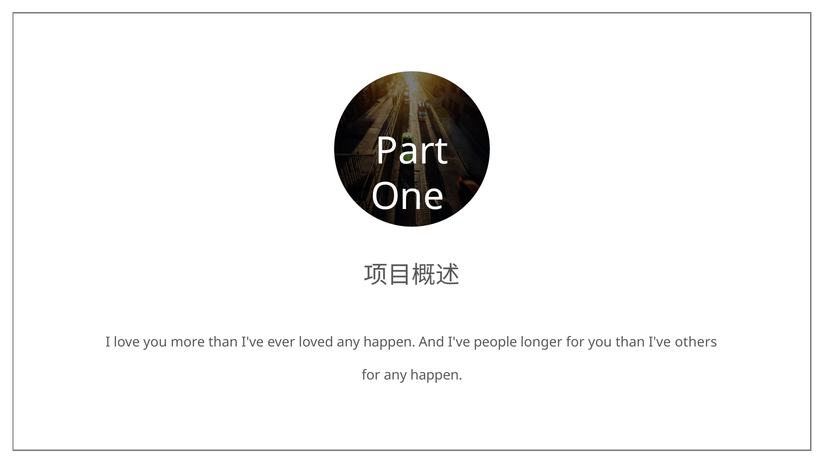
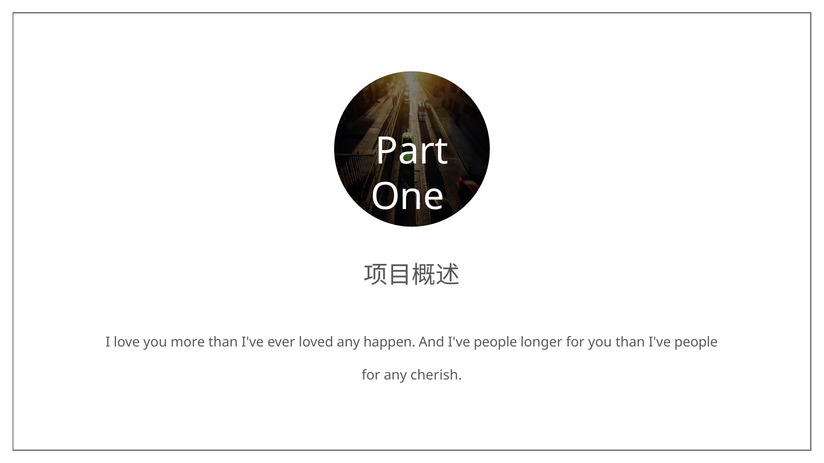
than I've others: others -> people
for any happen: happen -> cherish
